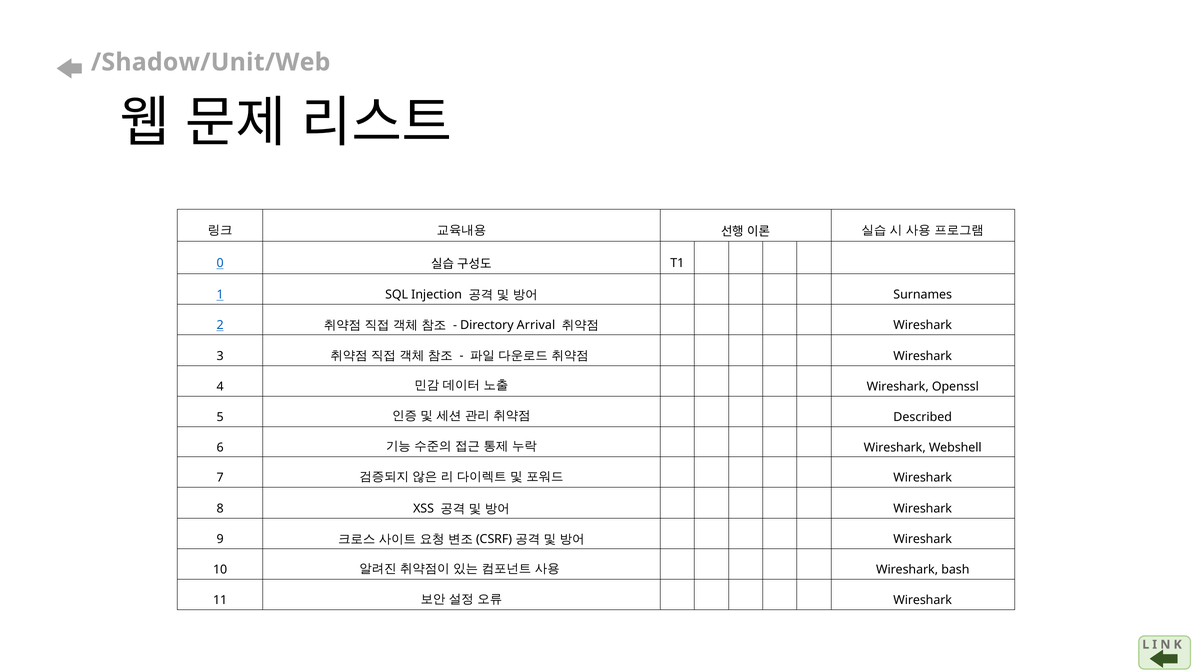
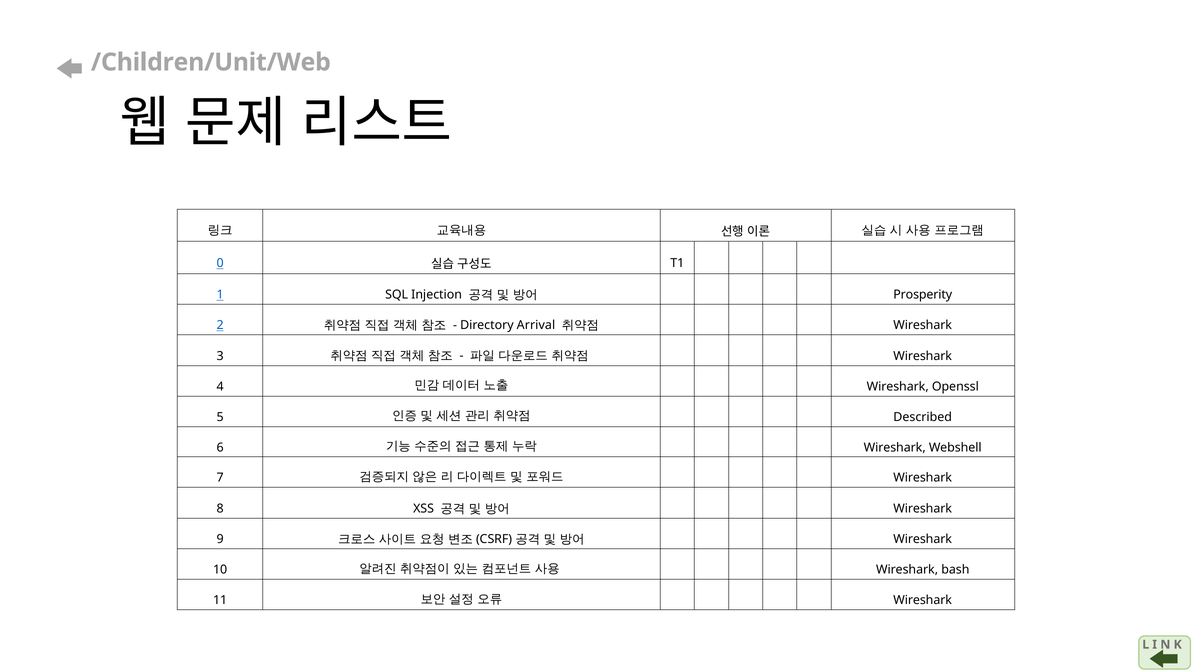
/Shadow/Unit/Web: /Shadow/Unit/Web -> /Children/Unit/Web
Surnames: Surnames -> Prosperity
